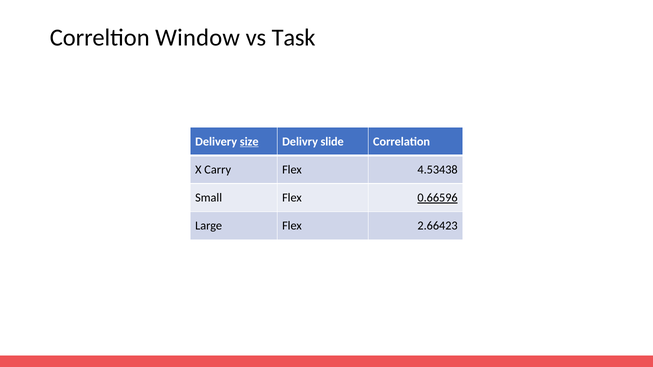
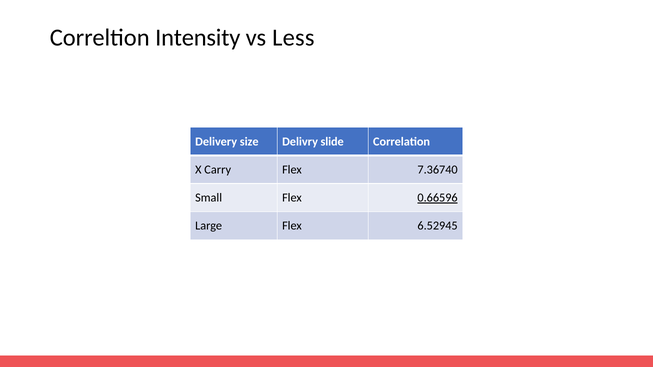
Window: Window -> Intensity
Task: Task -> Less
size underline: present -> none
4.53438: 4.53438 -> 7.36740
2.66423: 2.66423 -> 6.52945
